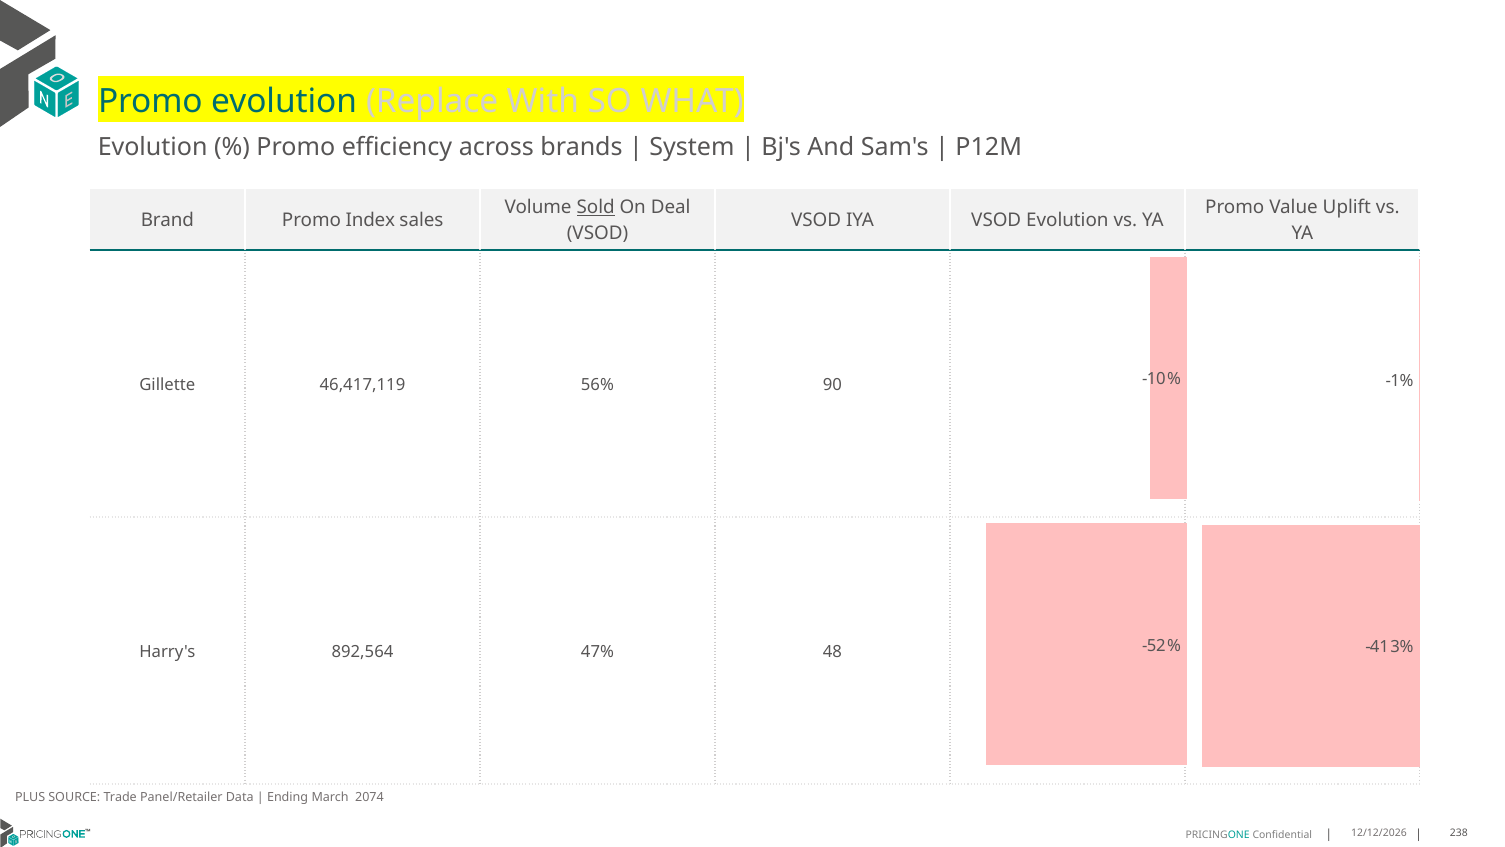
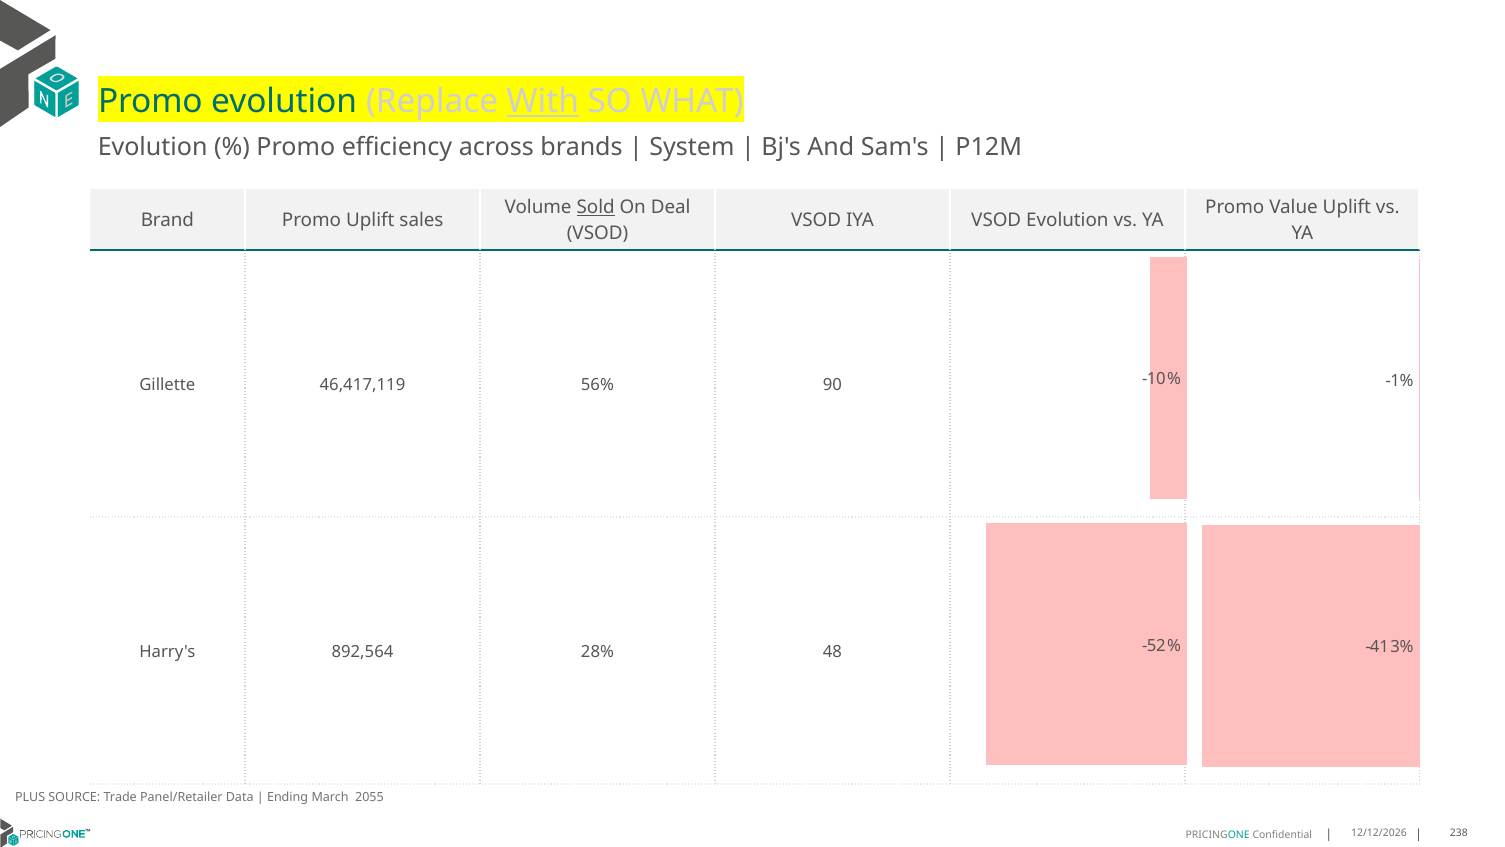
With underline: none -> present
Promo Index: Index -> Uplift
47%: 47% -> 28%
2074: 2074 -> 2055
